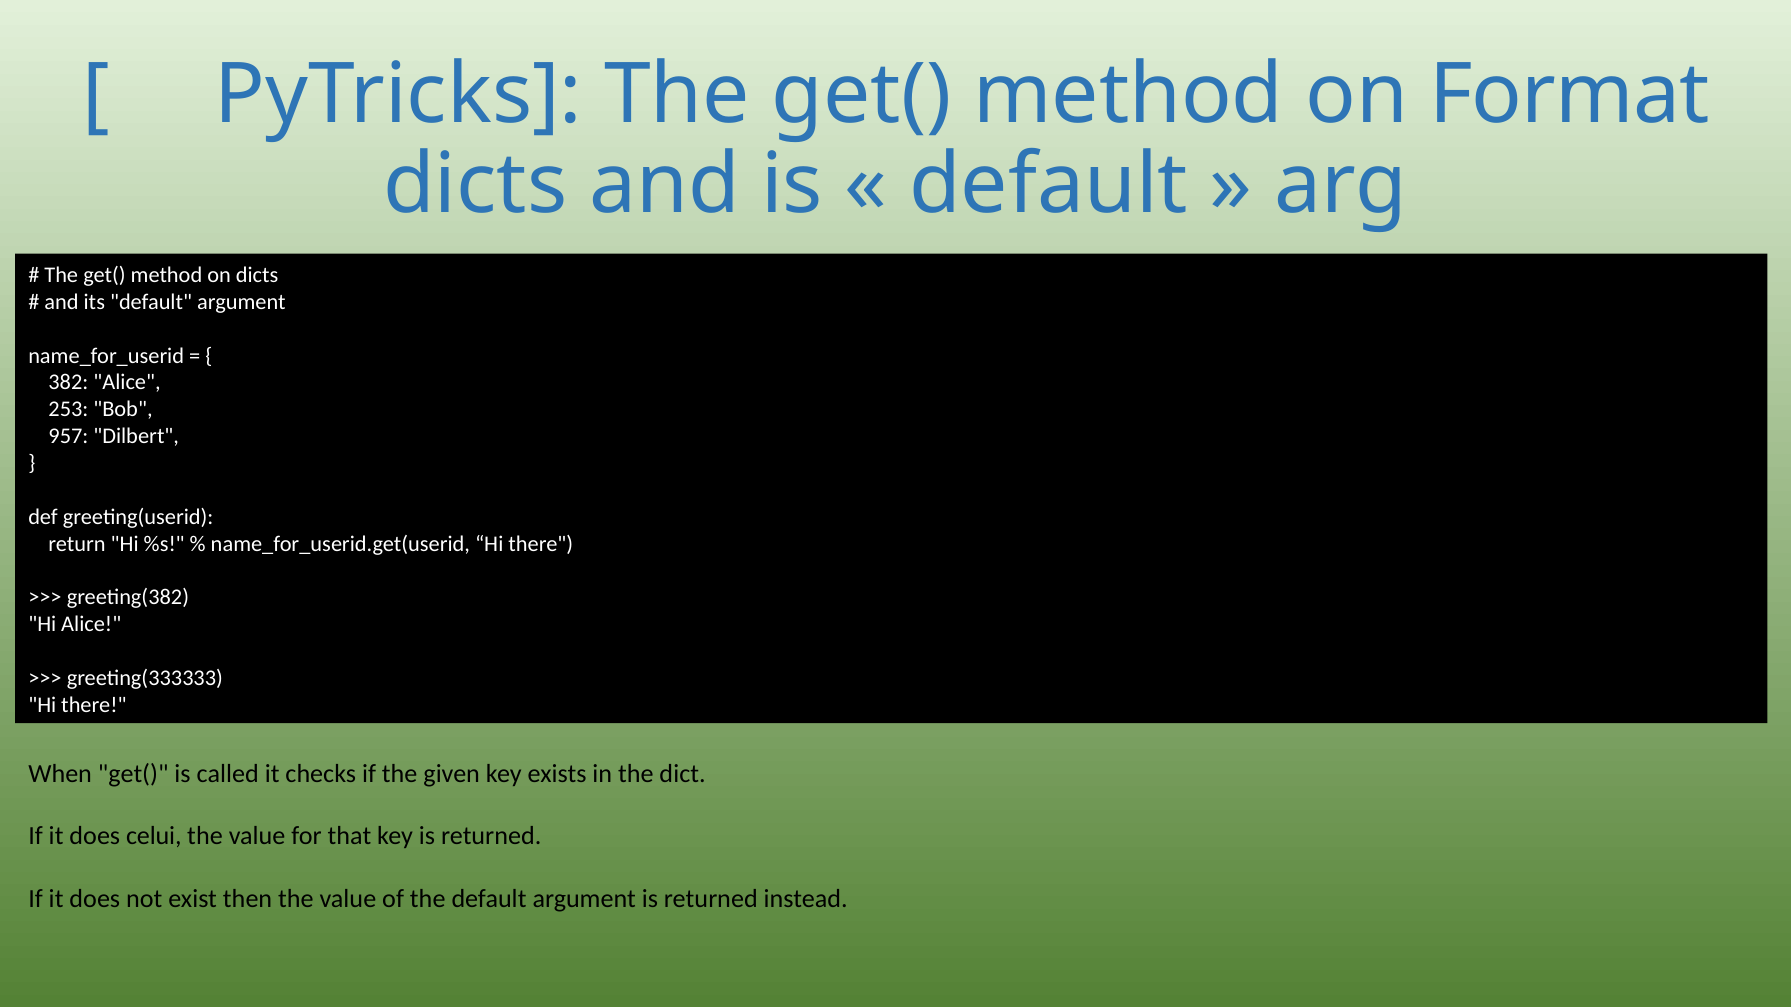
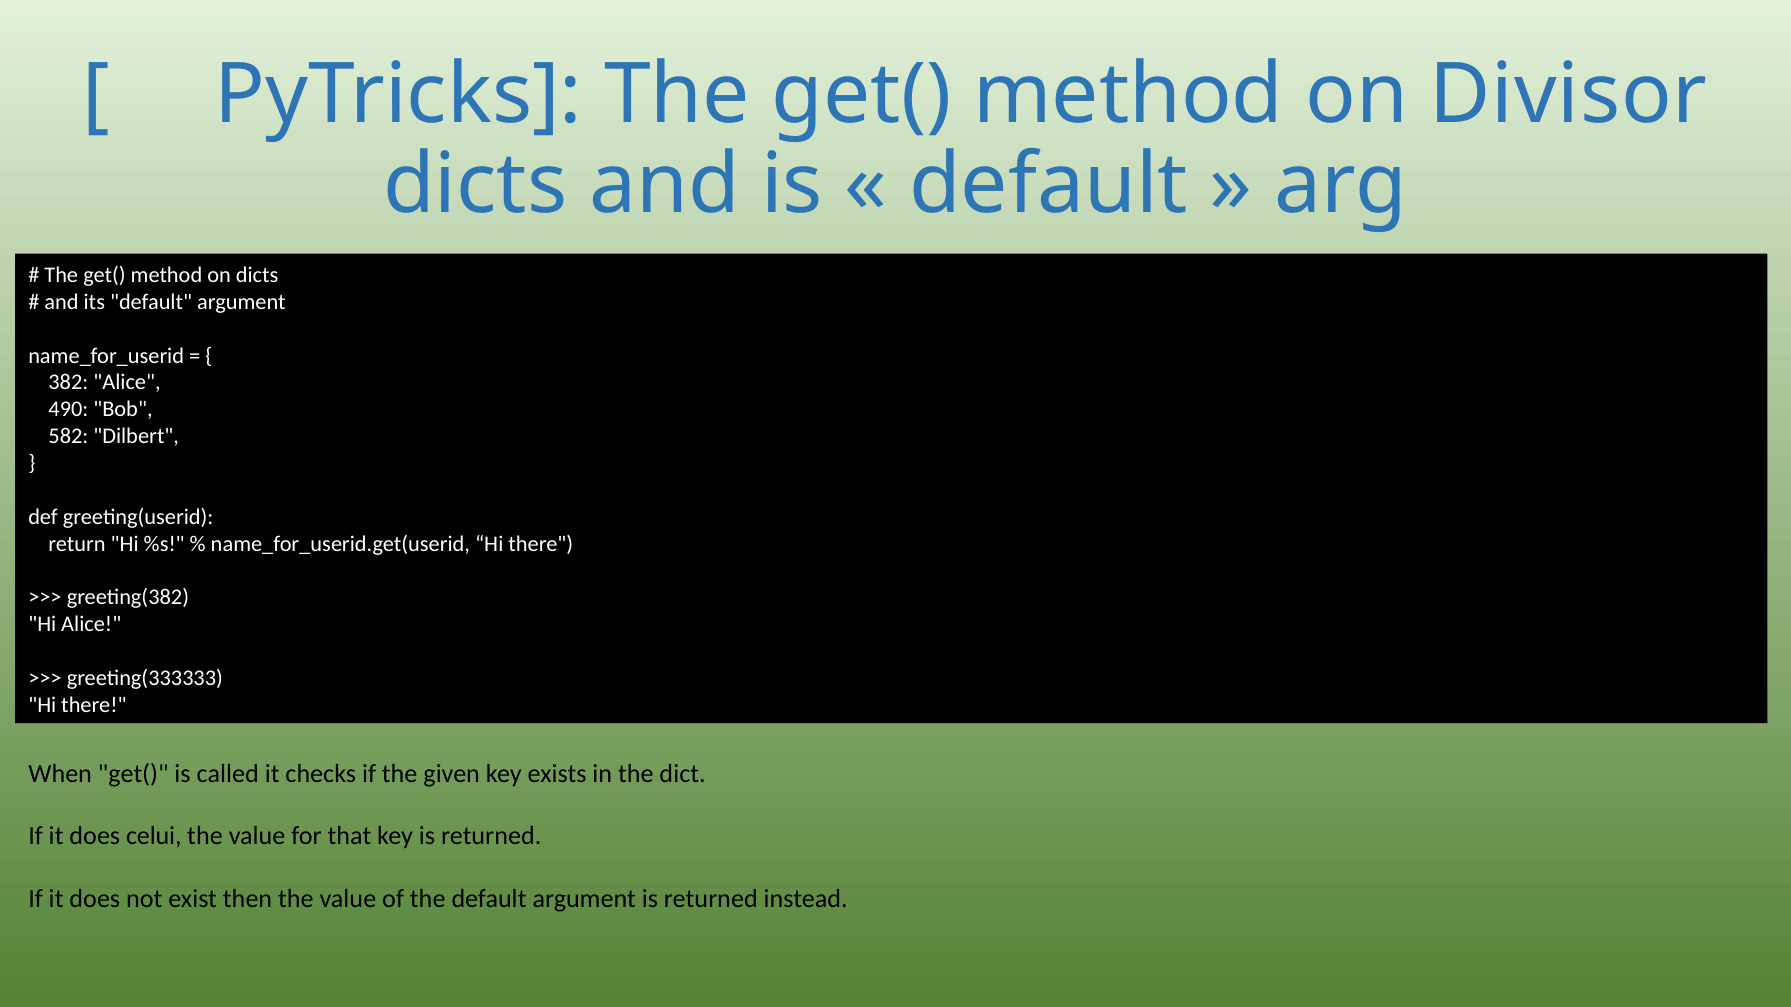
Format: Format -> Divisor
253: 253 -> 490
957: 957 -> 582
